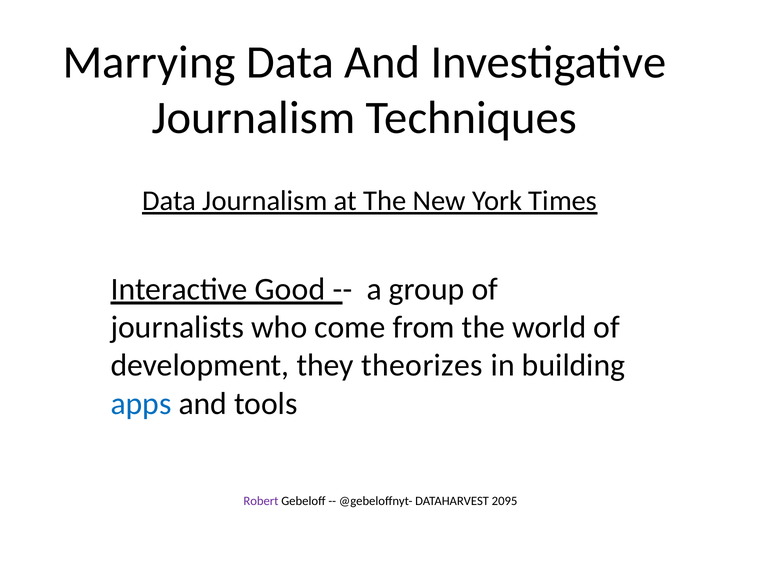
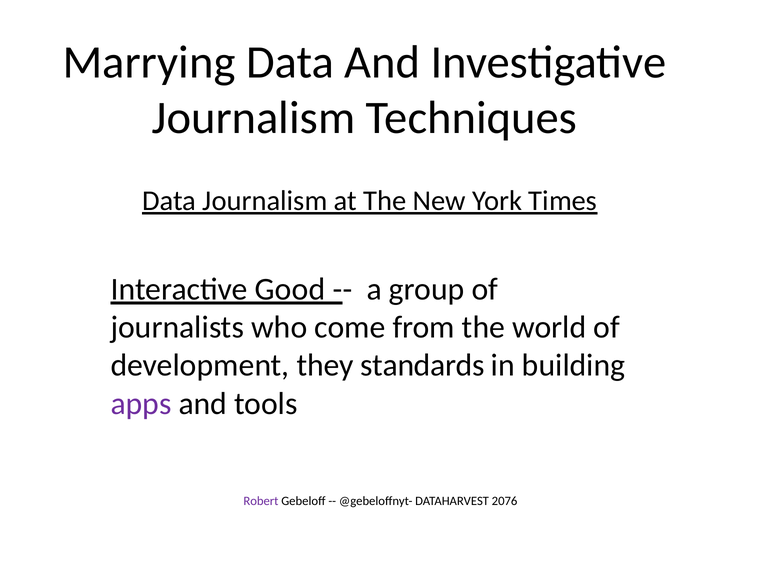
theorizes: theorizes -> standards
apps colour: blue -> purple
2095: 2095 -> 2076
